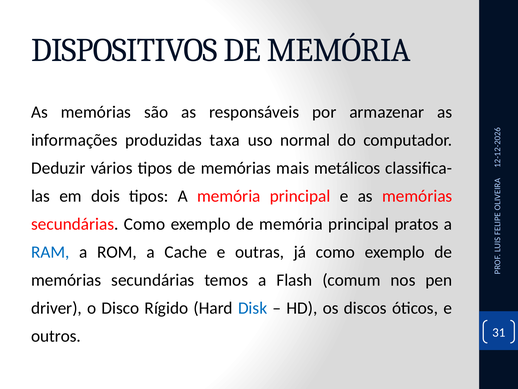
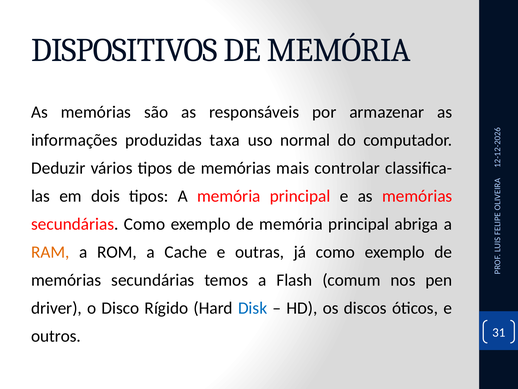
metálicos: metálicos -> controlar
pratos: pratos -> abriga
RAM colour: blue -> orange
